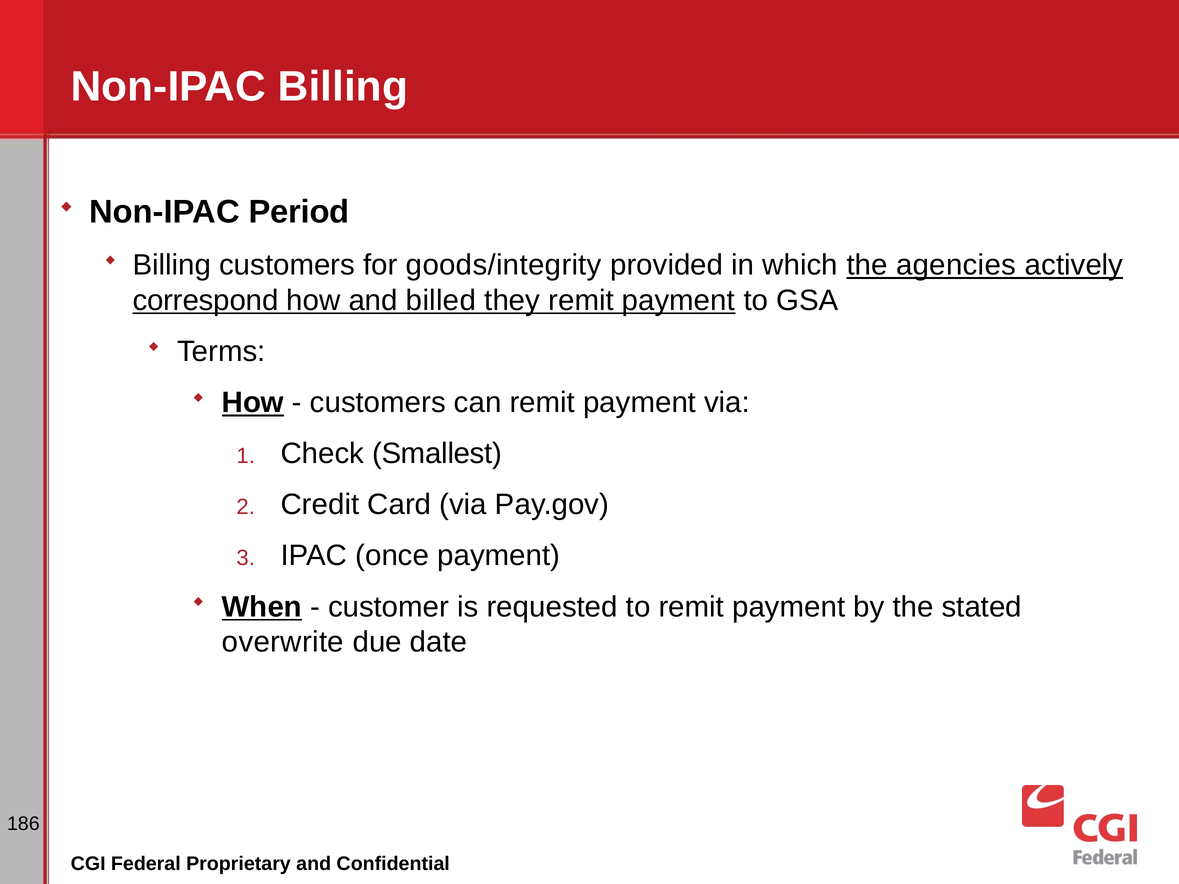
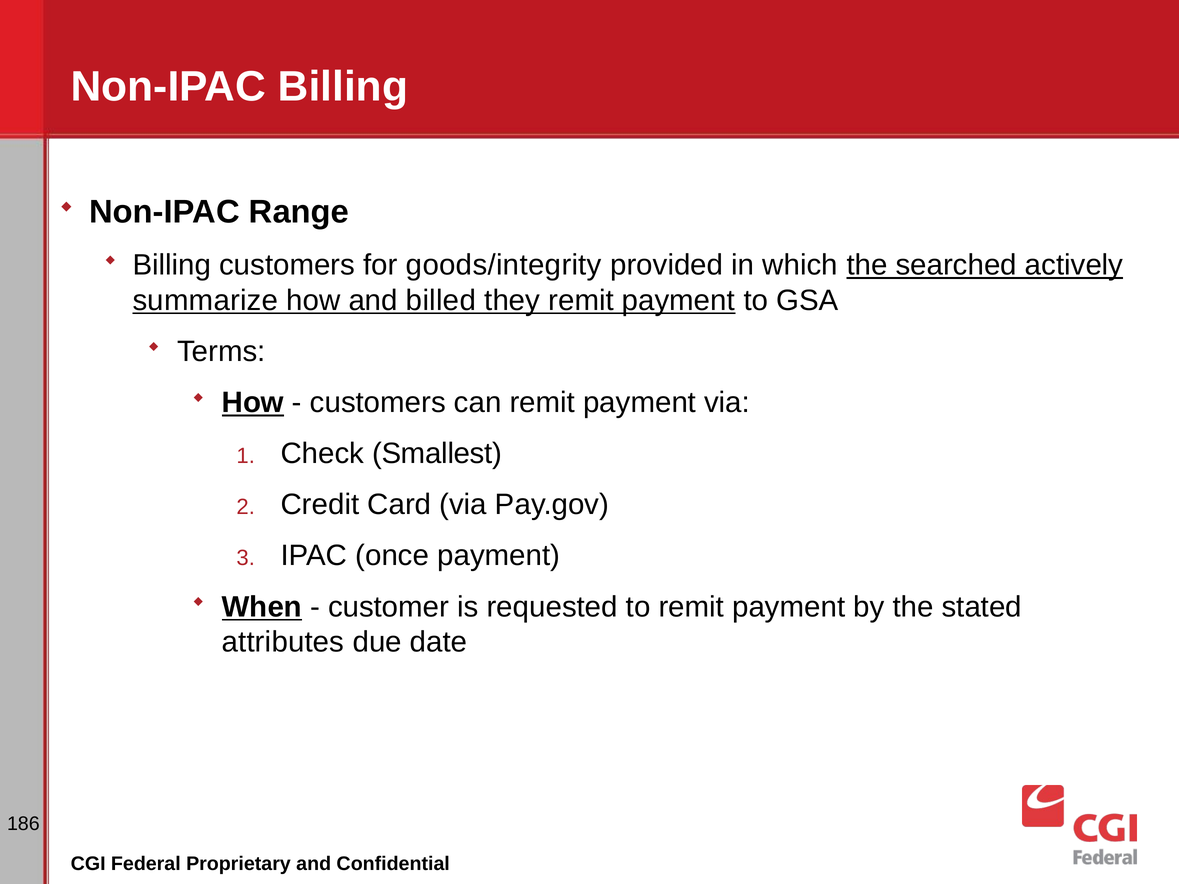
Period: Period -> Range
agencies: agencies -> searched
correspond: correspond -> summarize
overwrite: overwrite -> attributes
